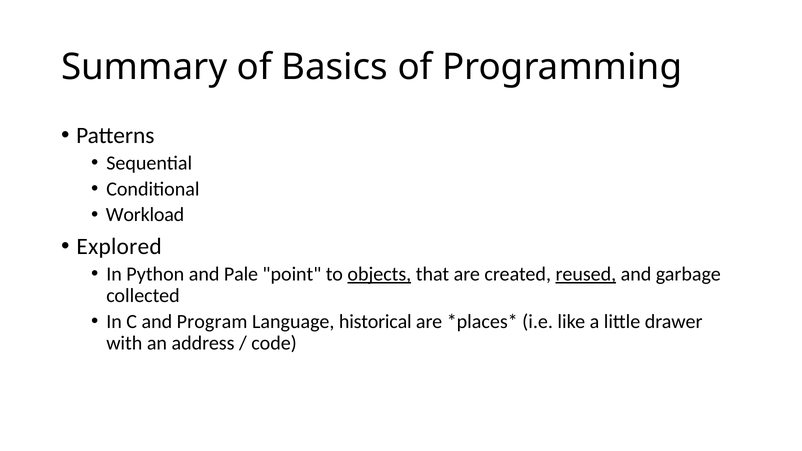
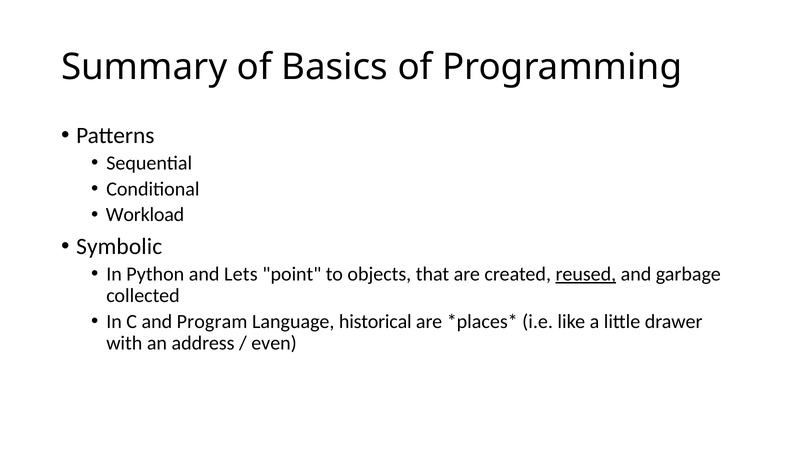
Explored: Explored -> Symbolic
Pale: Pale -> Lets
objects underline: present -> none
code: code -> even
